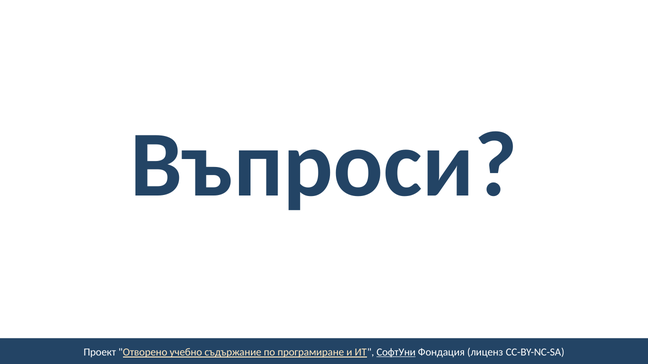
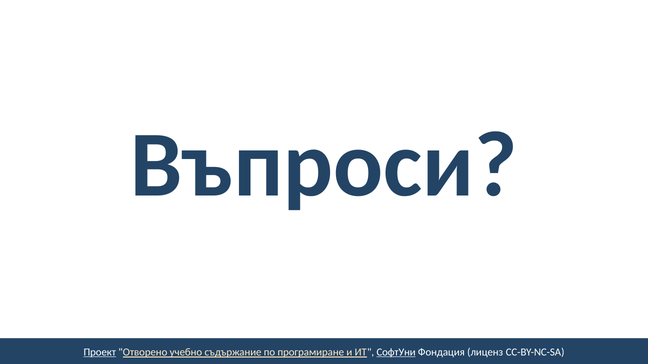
Проект underline: none -> present
